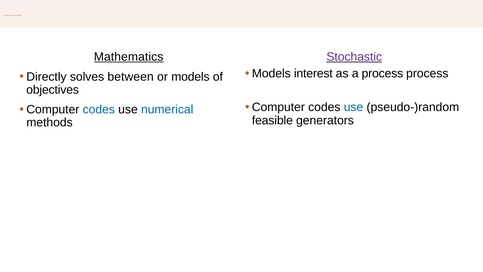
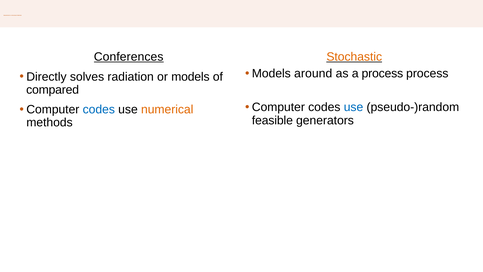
Mathematics: Mathematics -> Conferences
Stochastic at (354, 57) colour: purple -> orange
interest: interest -> around
between: between -> radiation
objectives: objectives -> compared
numerical colour: blue -> orange
